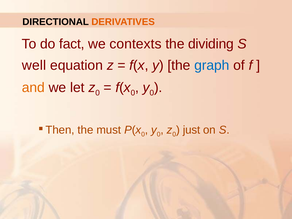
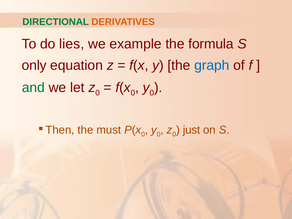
DIRECTIONAL colour: black -> green
fact: fact -> lies
contexts: contexts -> example
dividing: dividing -> formula
well: well -> only
and colour: orange -> green
